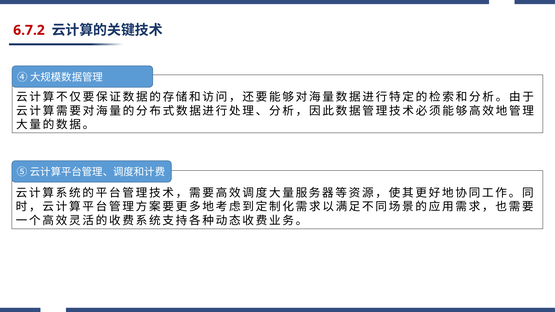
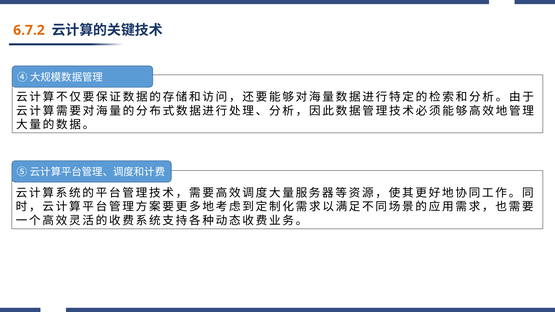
6.7.2 colour: red -> orange
